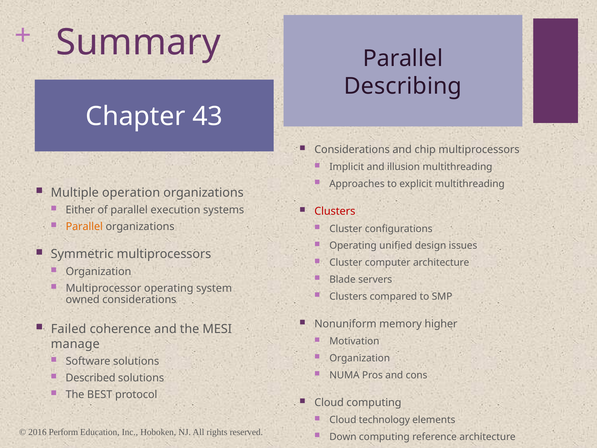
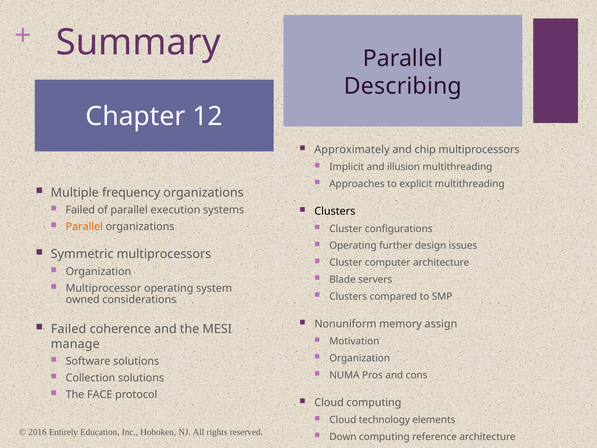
43: 43 -> 12
Considerations at (352, 150): Considerations -> Approximately
operation: operation -> frequency
Either at (80, 210): Either -> Failed
Clusters at (335, 211) colour: red -> black
unified: unified -> further
higher: higher -> assign
Described: Described -> Collection
BEST: BEST -> FACE
Perform: Perform -> Entirely
